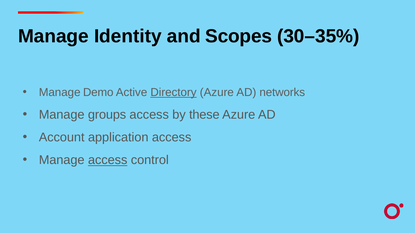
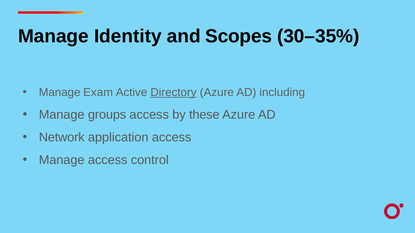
Demo: Demo -> Exam
networks: networks -> including
Account: Account -> Network
access at (108, 160) underline: present -> none
